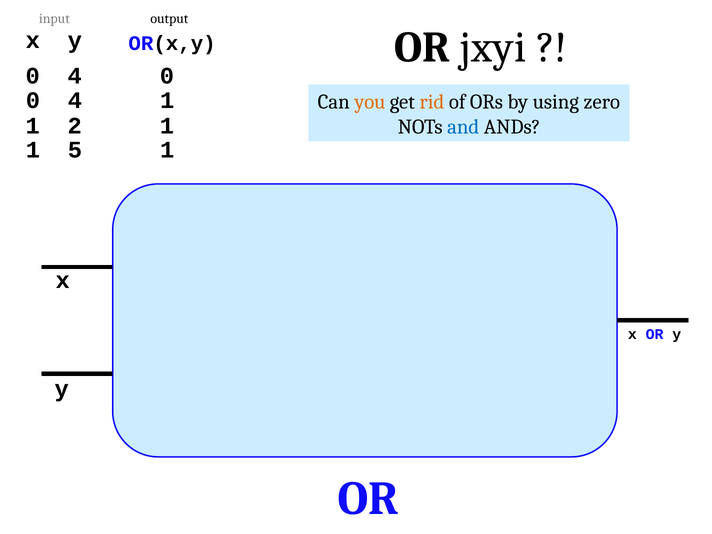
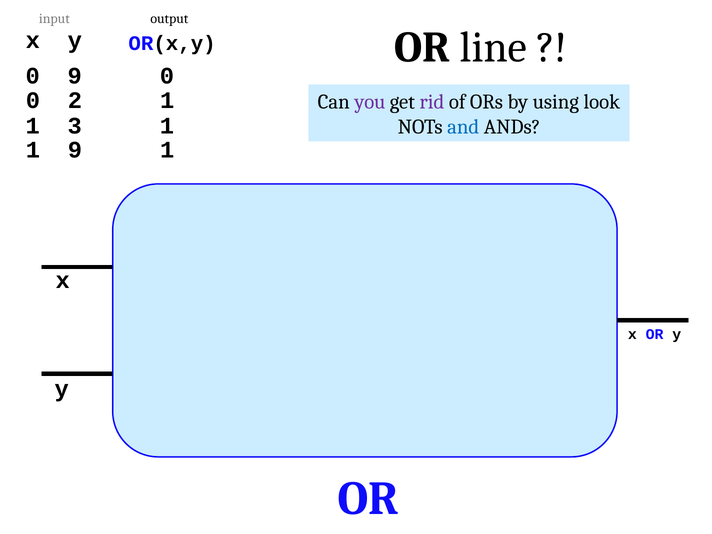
jxyi: jxyi -> line
4 at (75, 76): 4 -> 9
4 at (75, 100): 4 -> 2
you colour: orange -> purple
rid colour: orange -> purple
zero: zero -> look
2: 2 -> 3
1 5: 5 -> 9
